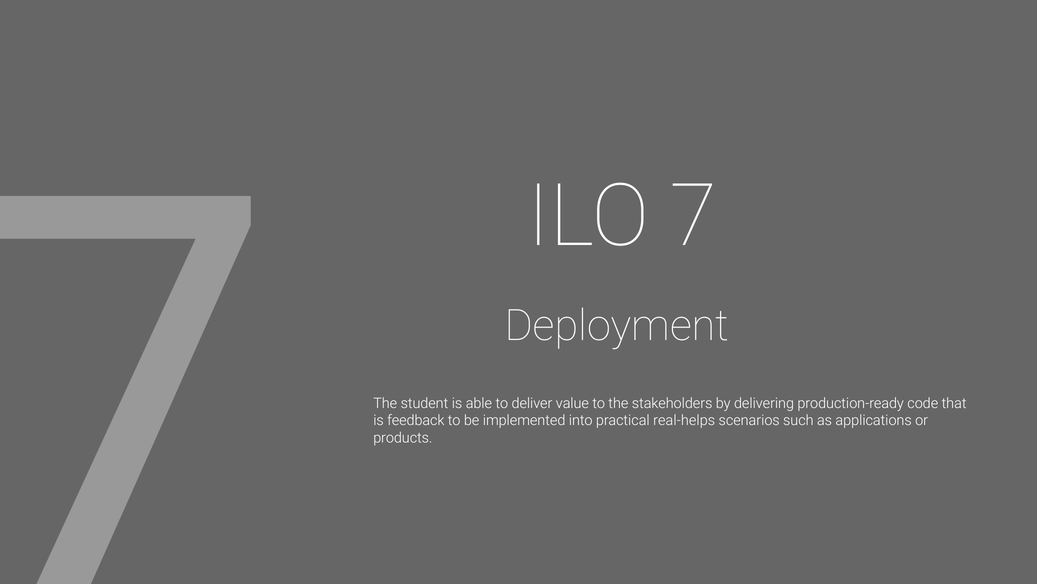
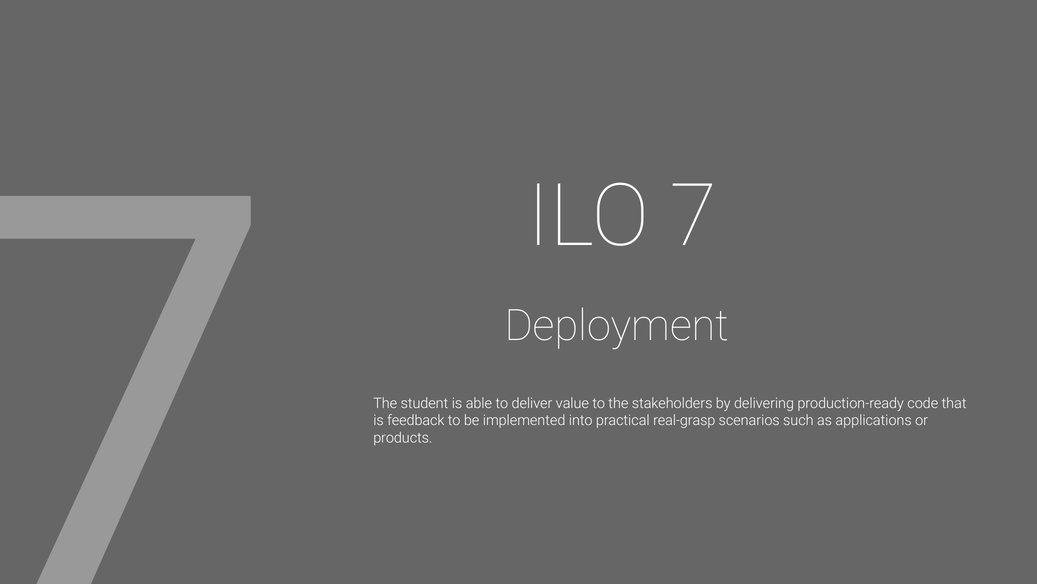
real-helps: real-helps -> real-grasp
